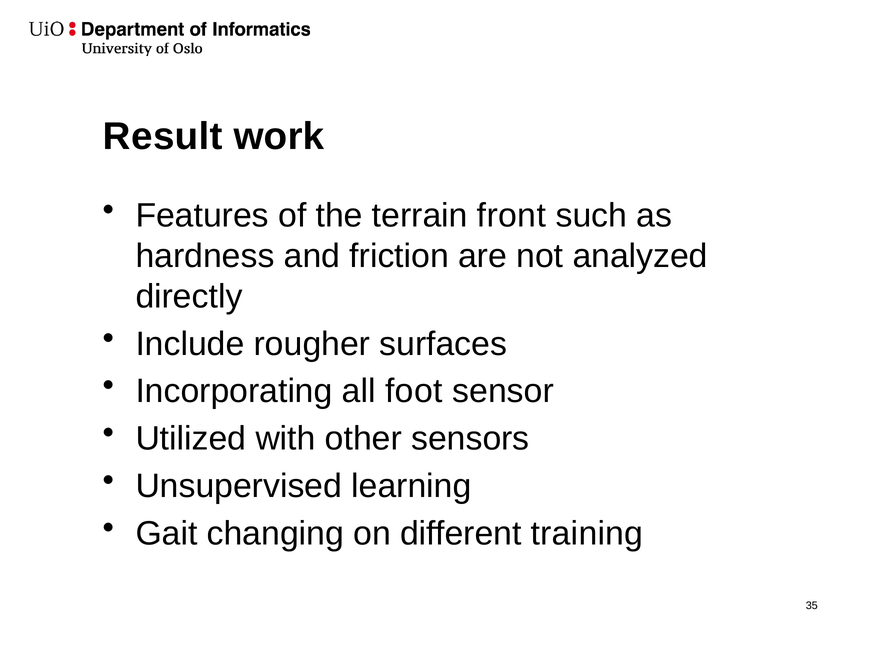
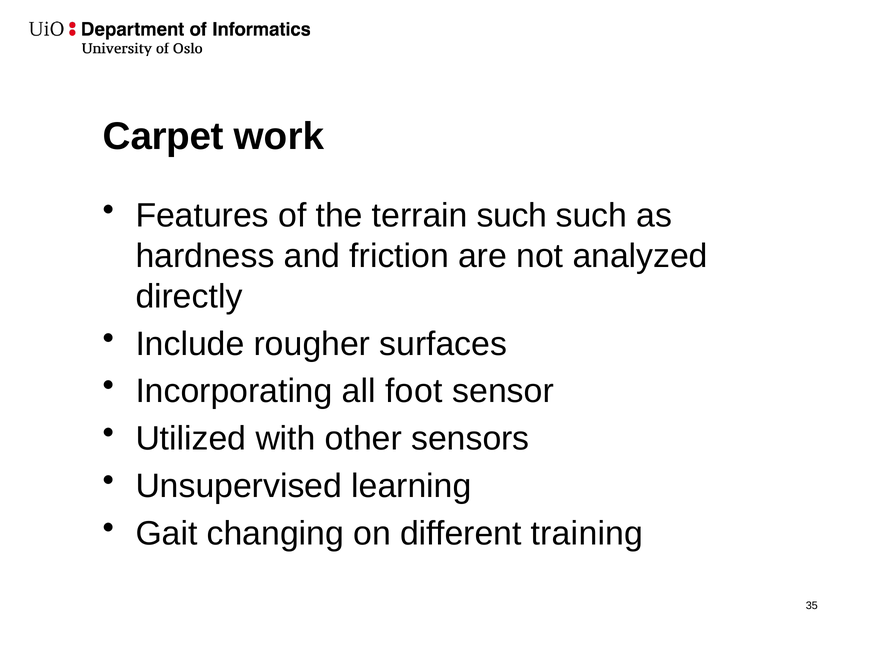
Result: Result -> Carpet
terrain front: front -> such
